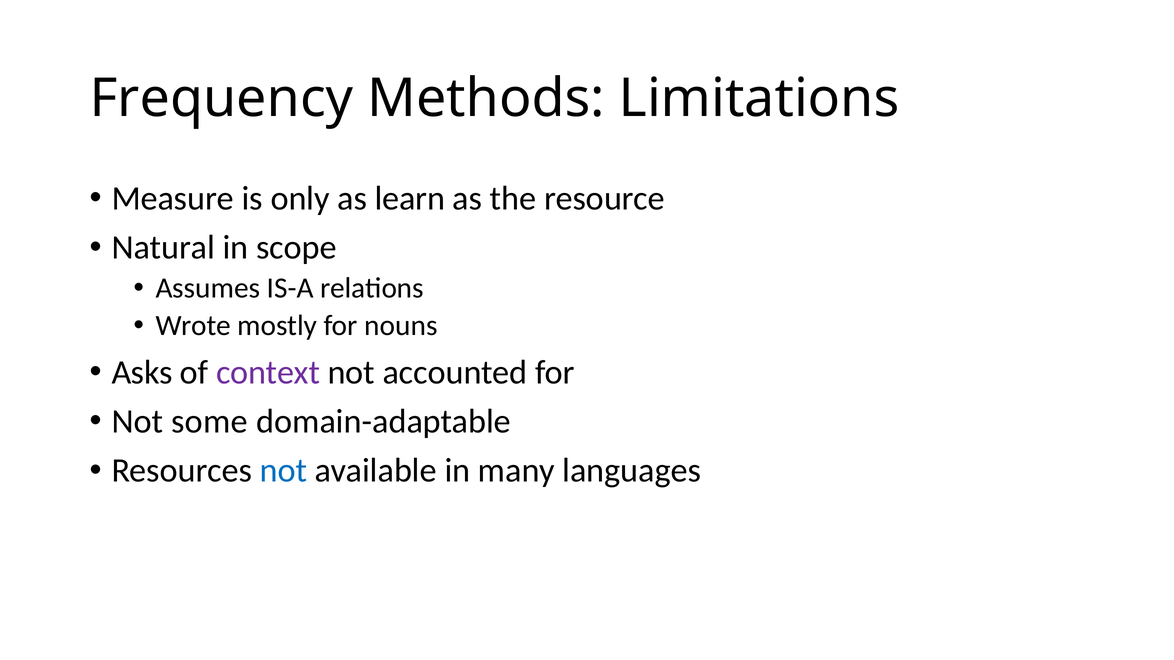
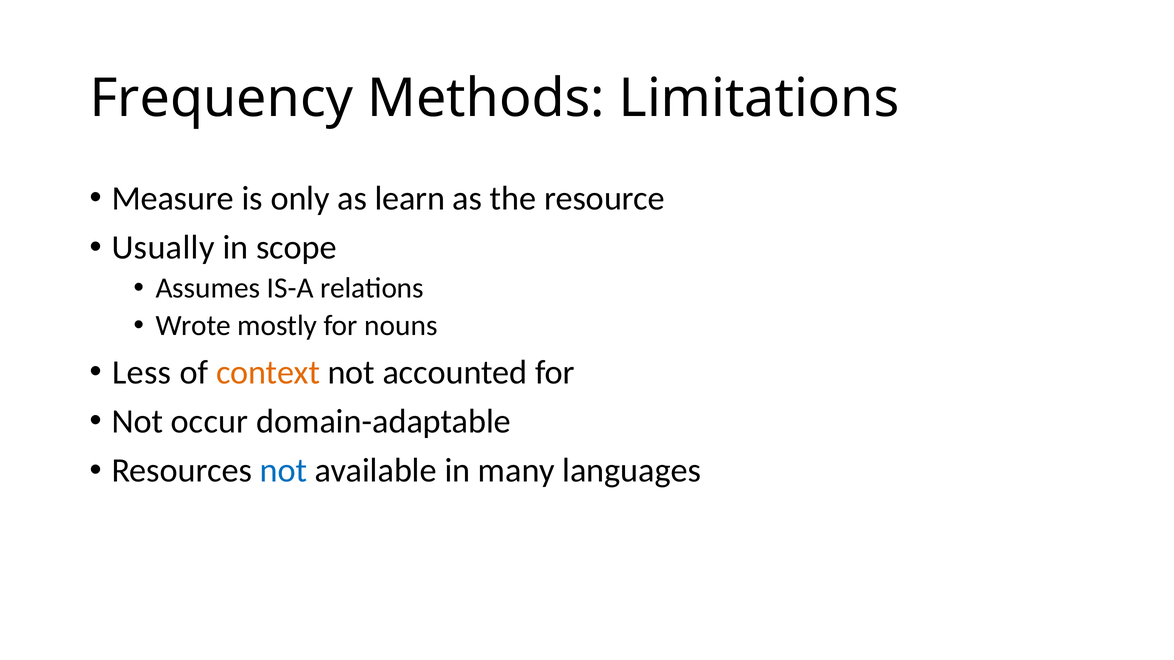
Natural: Natural -> Usually
Asks: Asks -> Less
context colour: purple -> orange
some: some -> occur
